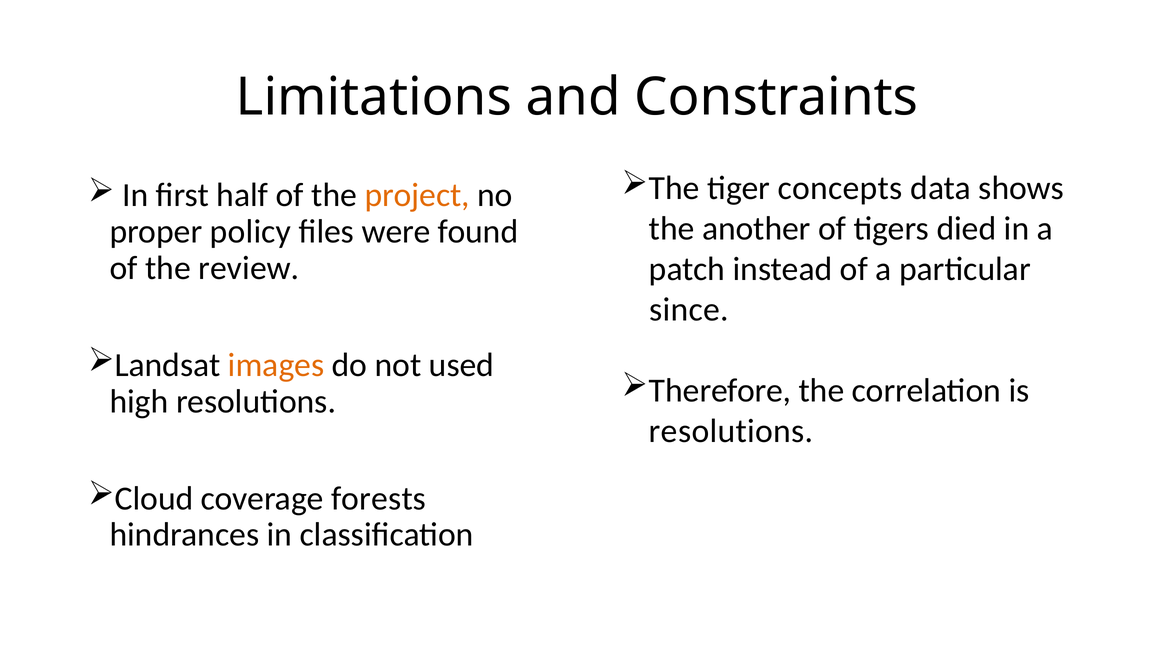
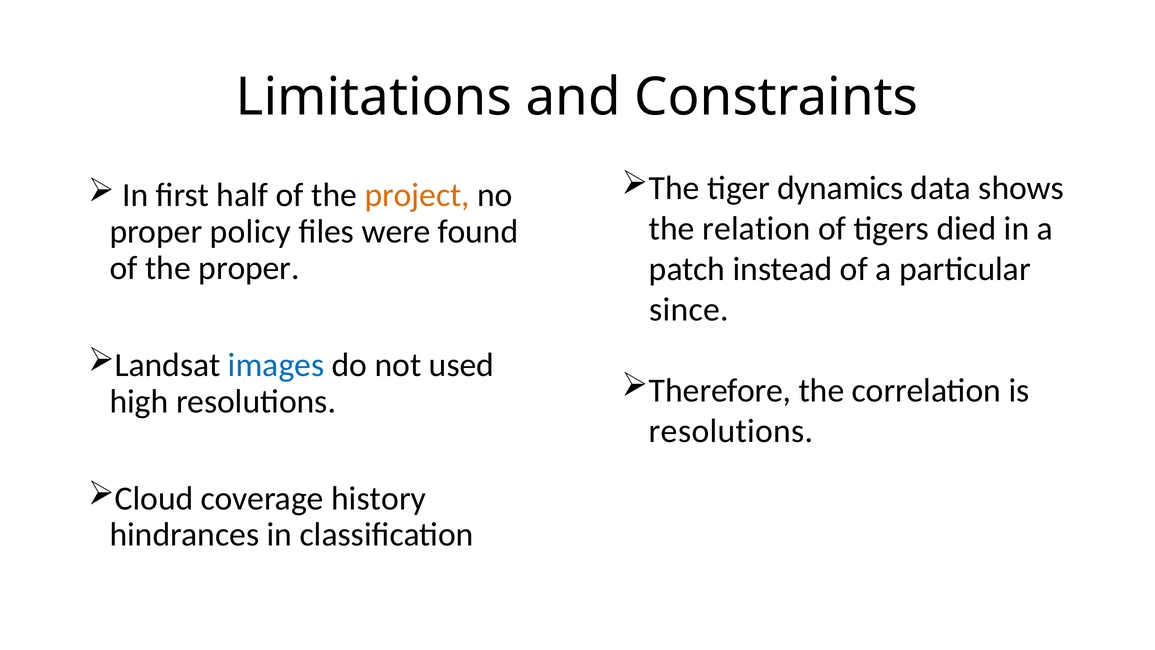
concepts: concepts -> dynamics
another: another -> relation
the review: review -> proper
images colour: orange -> blue
forests: forests -> history
